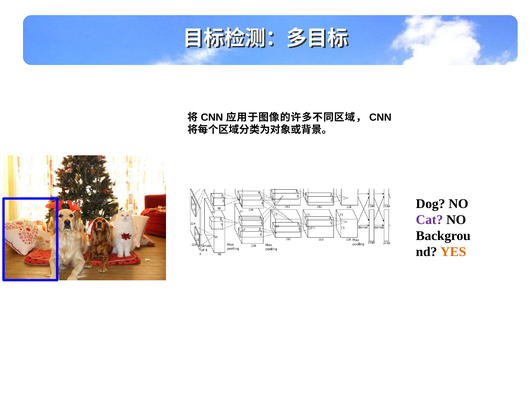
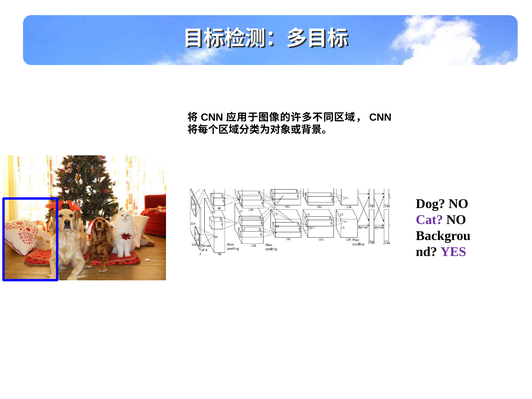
YES colour: orange -> purple
